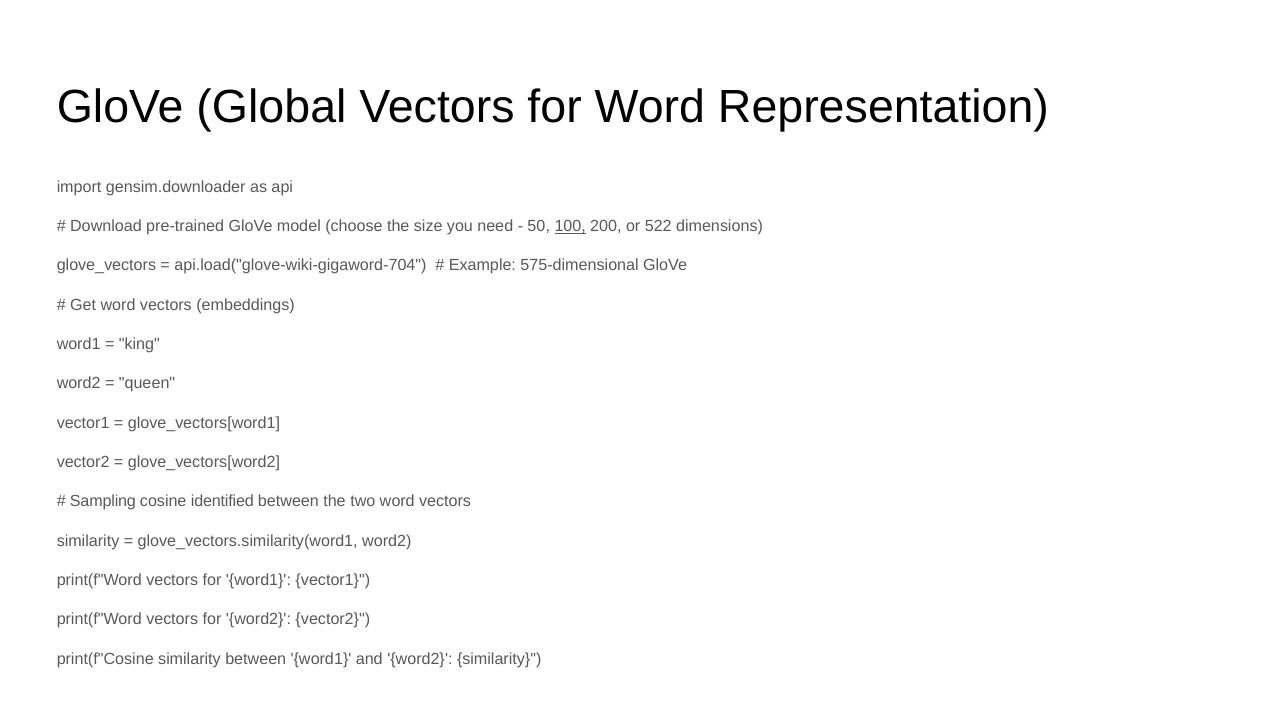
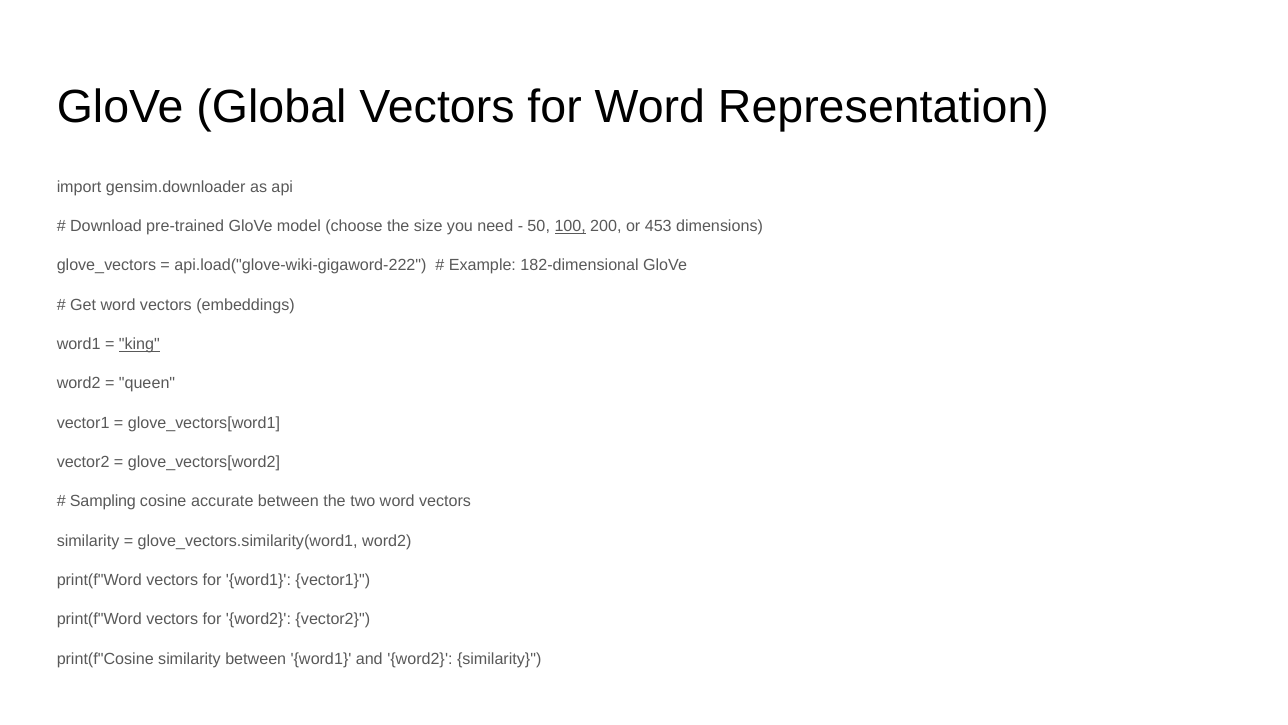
522: 522 -> 453
api.load("glove-wiki-gigaword-704: api.load("glove-wiki-gigaword-704 -> api.load("glove-wiki-gigaword-222
575-dimensional: 575-dimensional -> 182-dimensional
king underline: none -> present
identified: identified -> accurate
